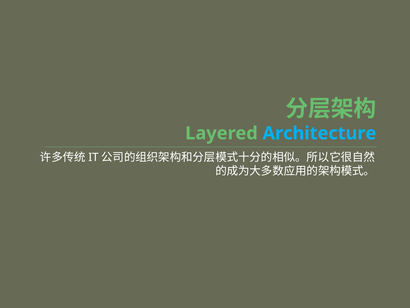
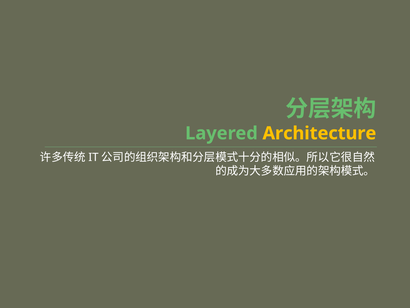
Architecture colour: light blue -> yellow
